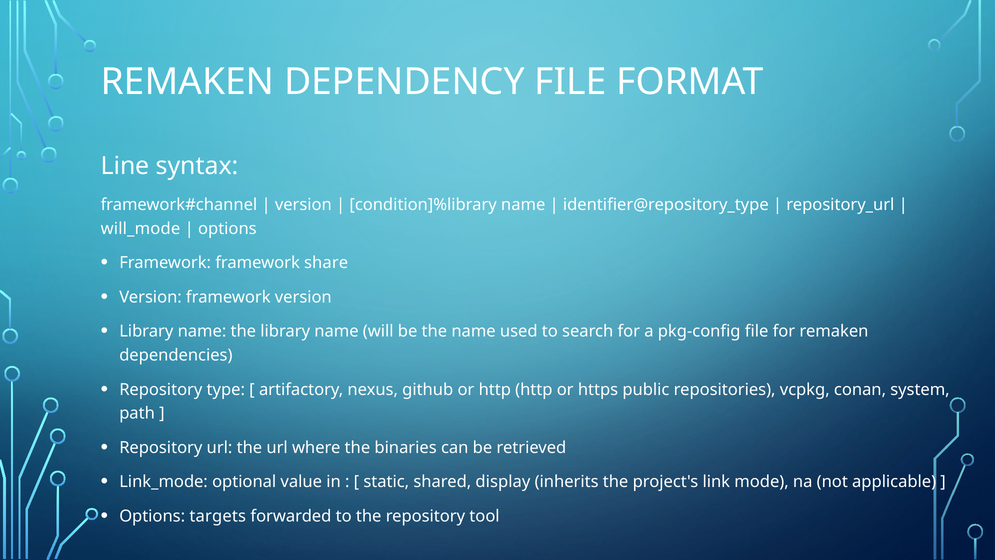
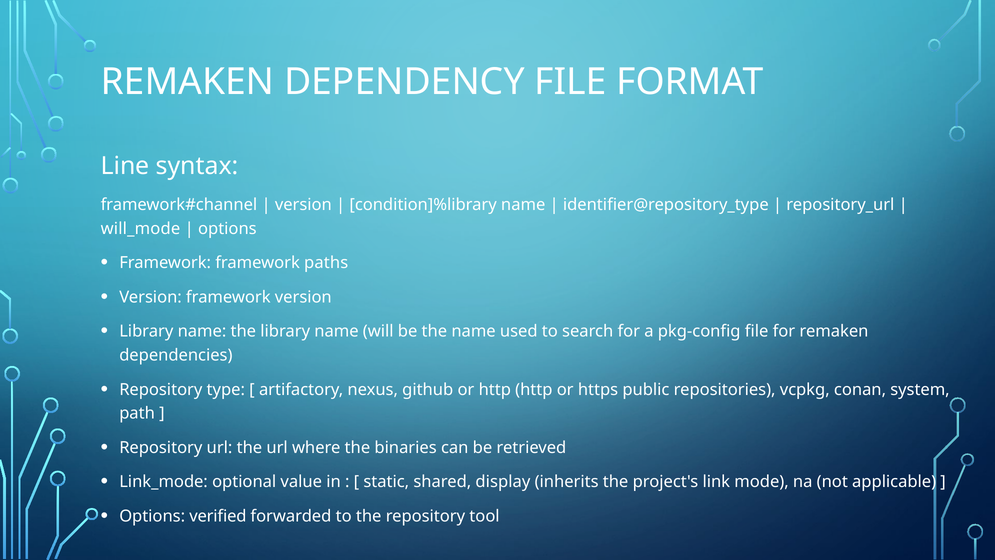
share: share -> paths
targets: targets -> verified
